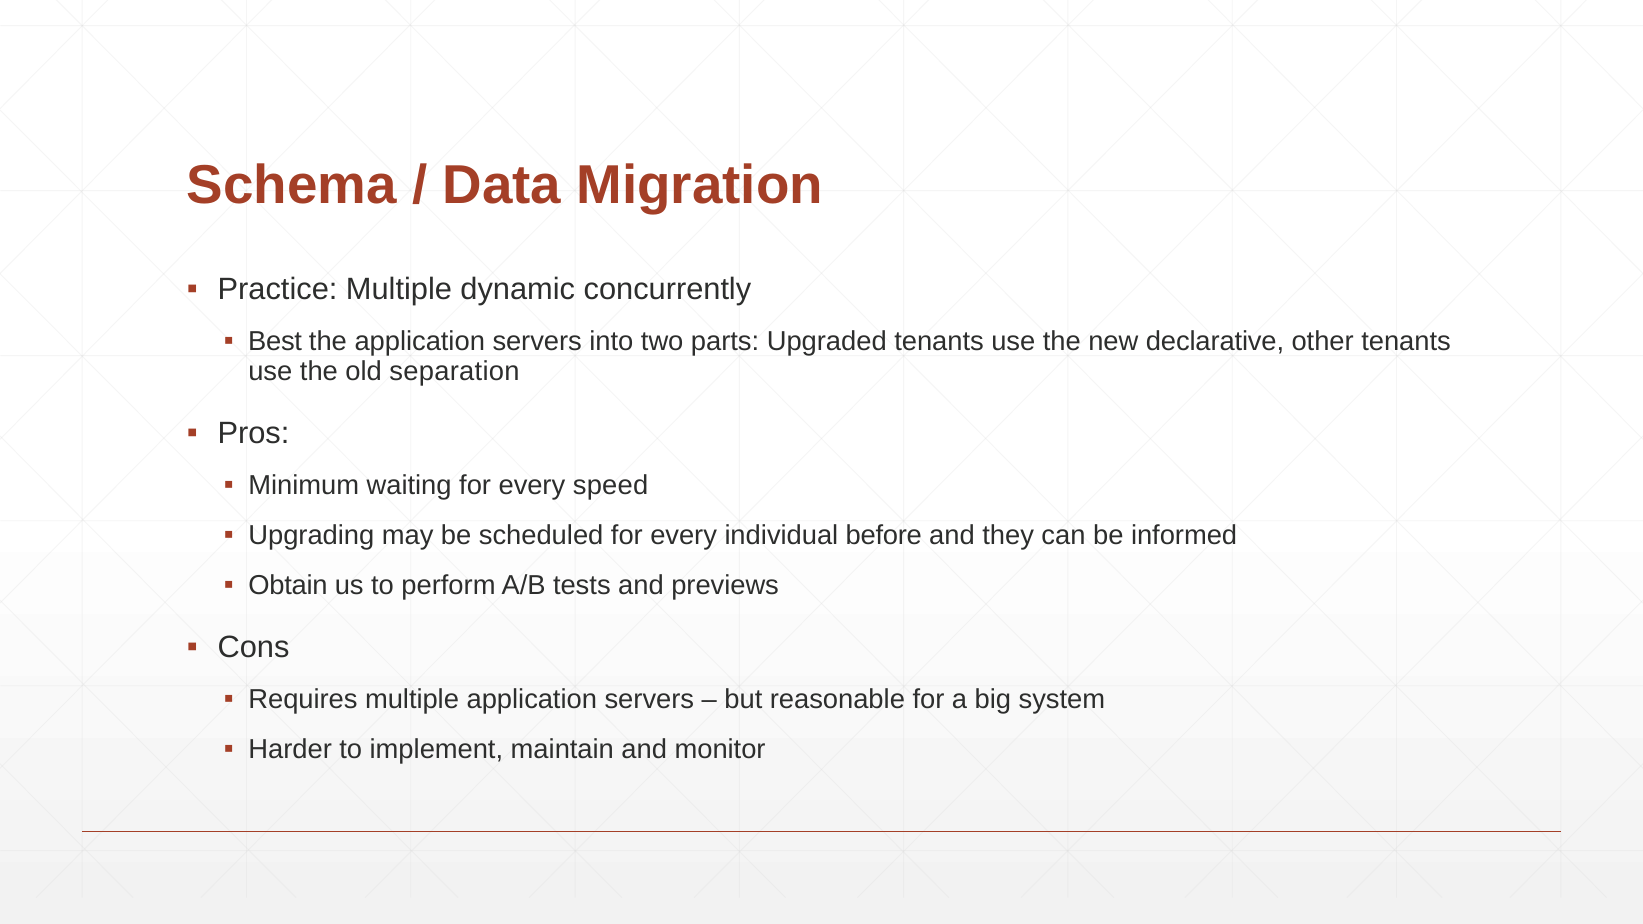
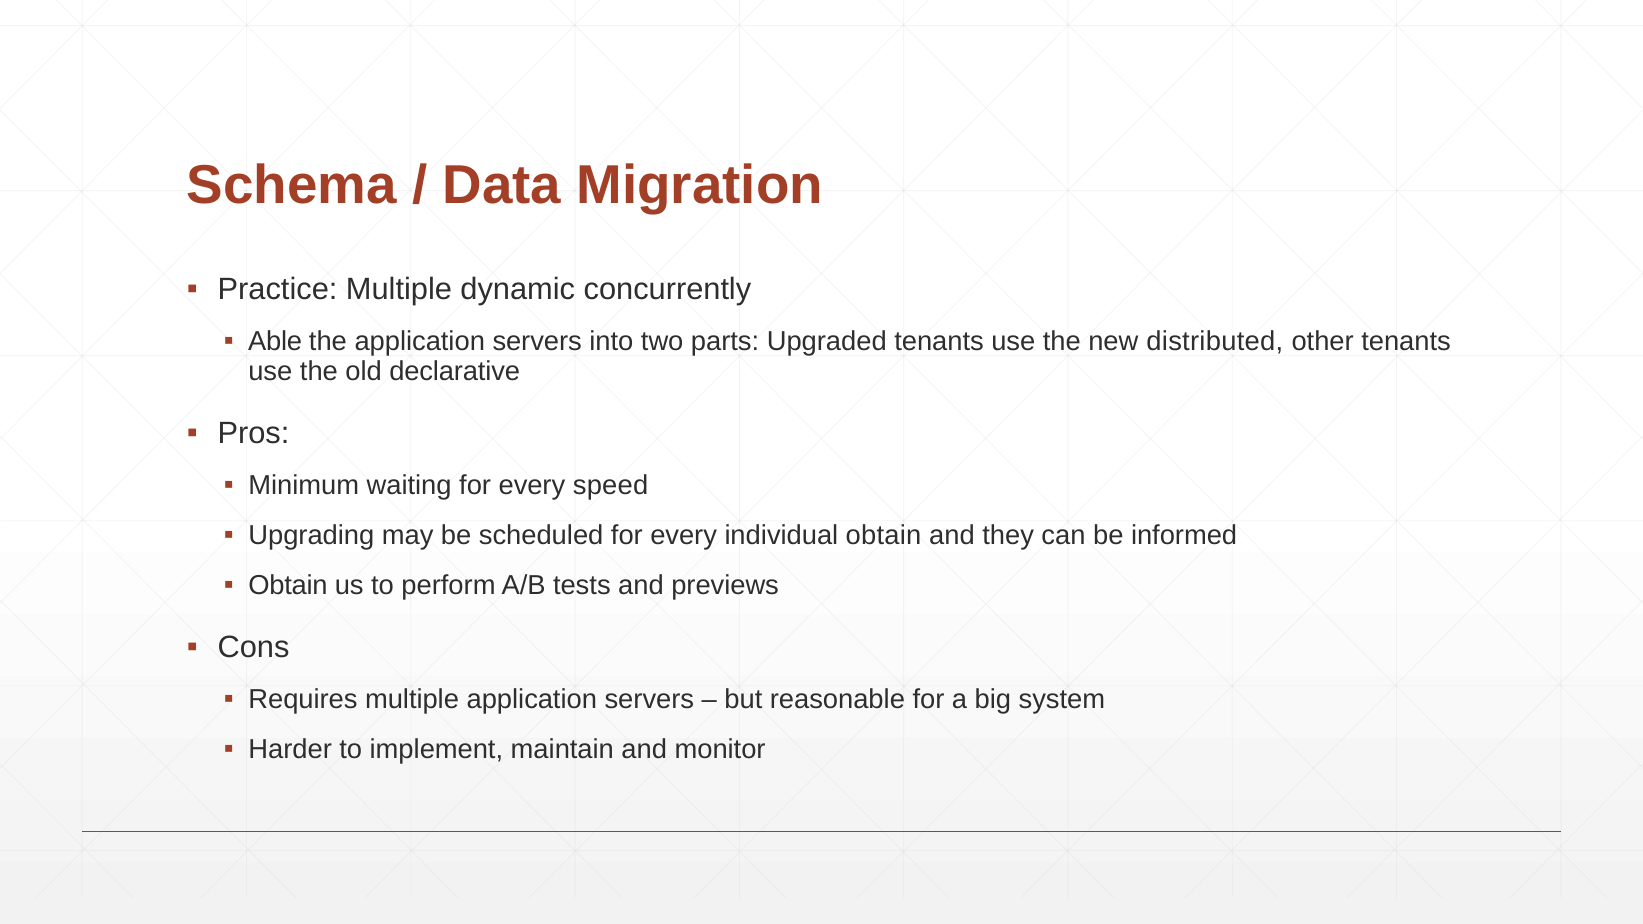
Best: Best -> Able
declarative: declarative -> distributed
separation: separation -> declarative
individual before: before -> obtain
